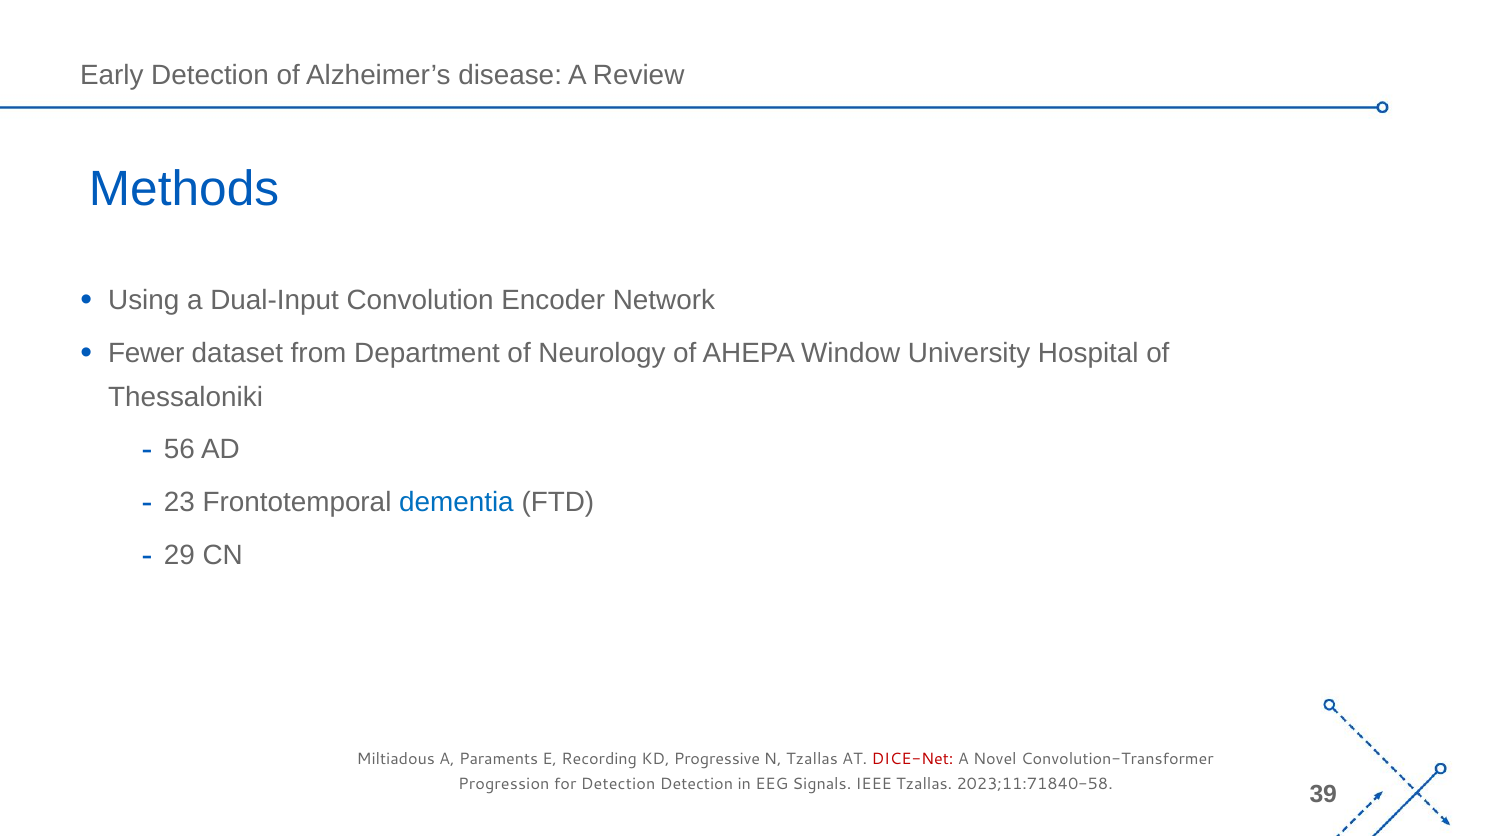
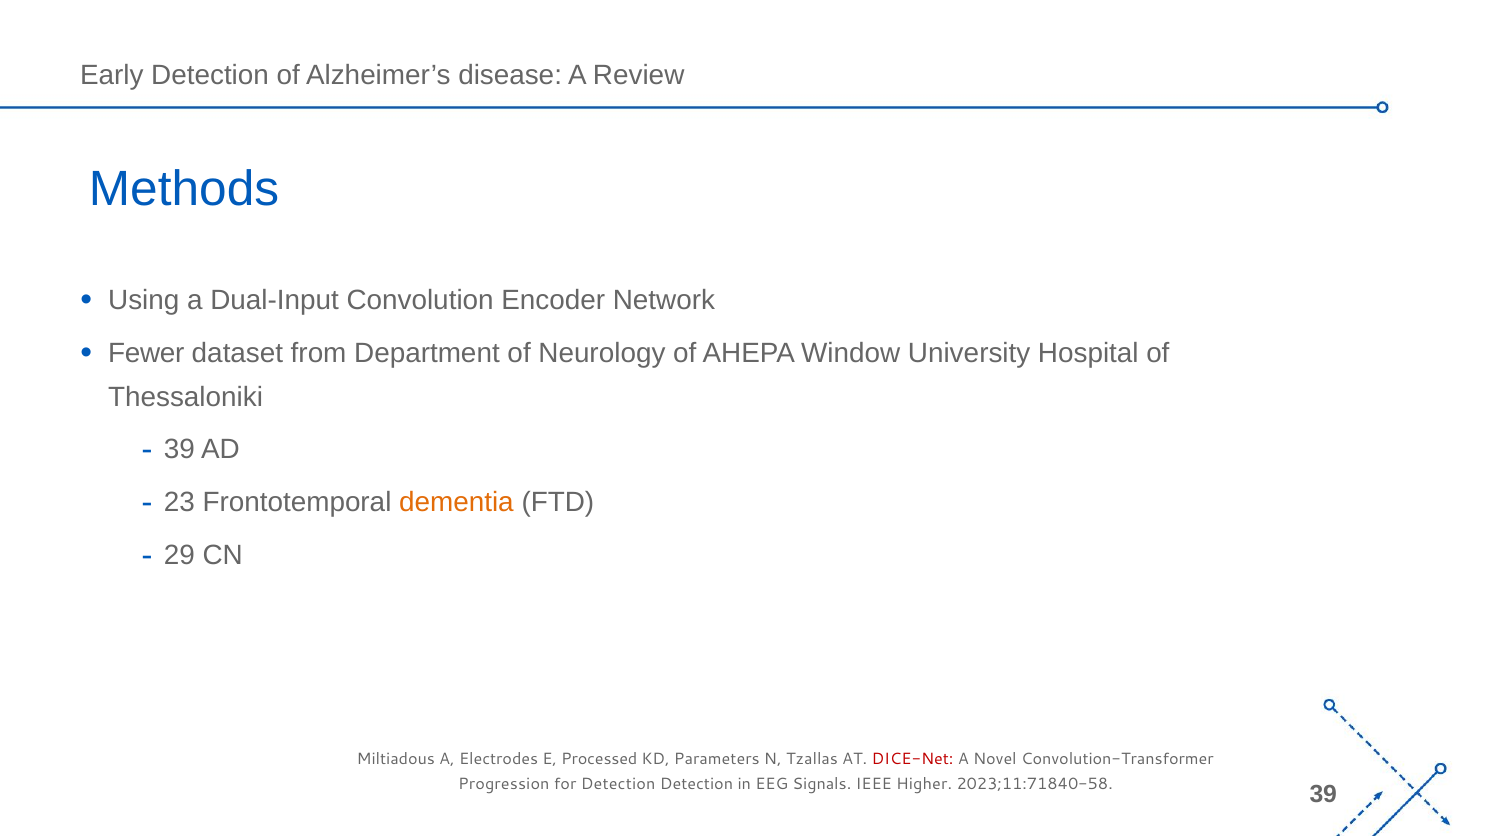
56 at (179, 450): 56 -> 39
dementia colour: blue -> orange
Paraments: Paraments -> Electrodes
Recording: Recording -> Processed
Progressive: Progressive -> Parameters
IEEE Tzallas: Tzallas -> Higher
